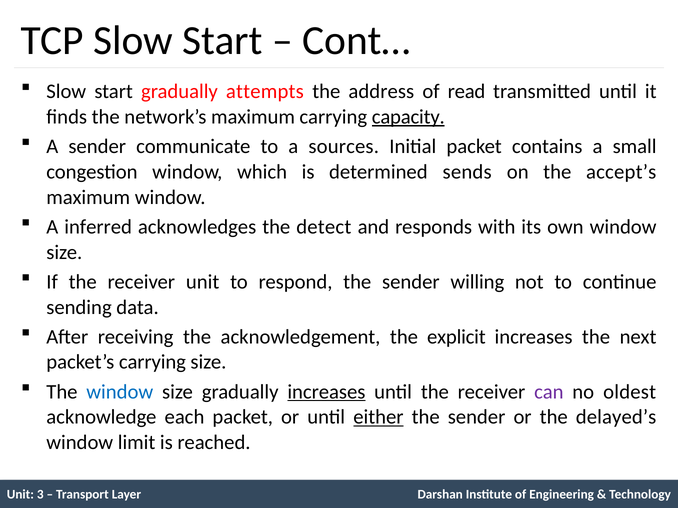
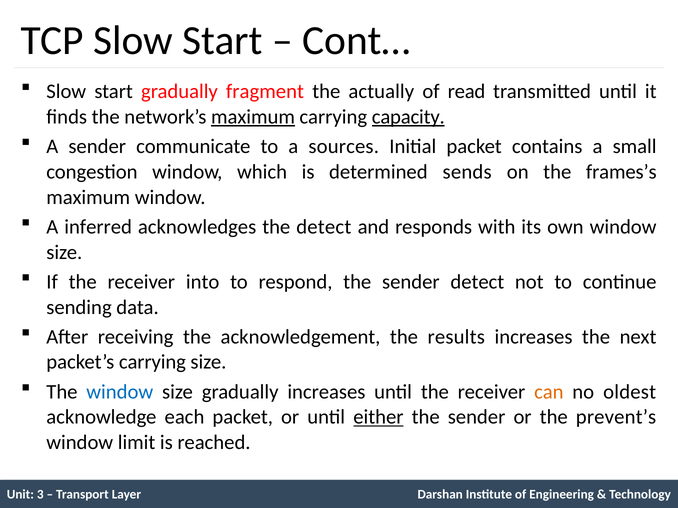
attempts: attempts -> fragment
address: address -> actually
maximum at (253, 117) underline: none -> present
accept’s: accept’s -> frames’s
receiver unit: unit -> into
sender willing: willing -> detect
explicit: explicit -> results
increases at (326, 392) underline: present -> none
can colour: purple -> orange
delayed’s: delayed’s -> prevent’s
